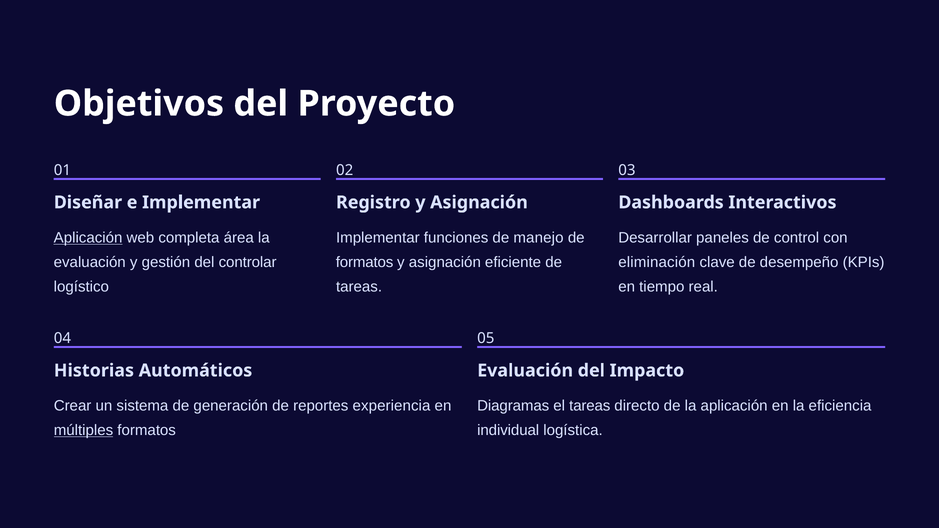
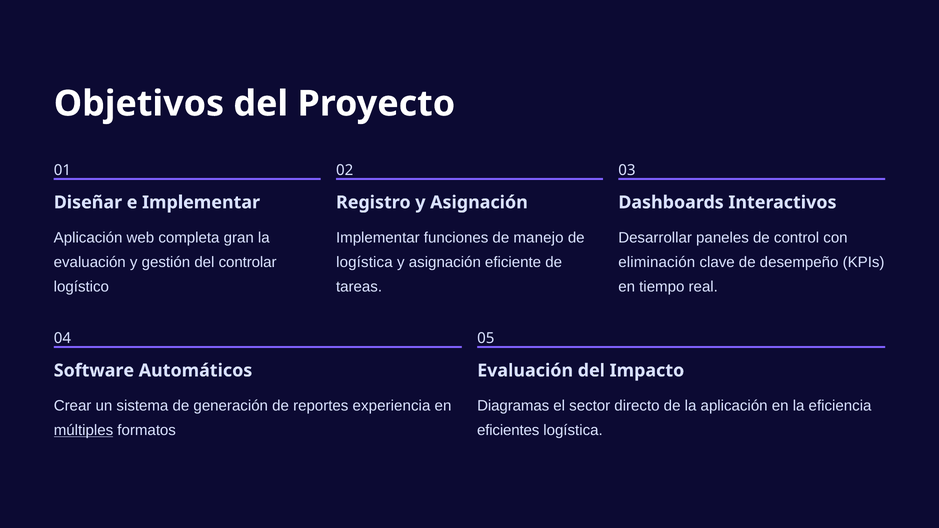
Aplicación at (88, 238) underline: present -> none
área: área -> gran
formatos at (365, 262): formatos -> logística
Historias: Historias -> Software
el tareas: tareas -> sector
individual: individual -> eficientes
